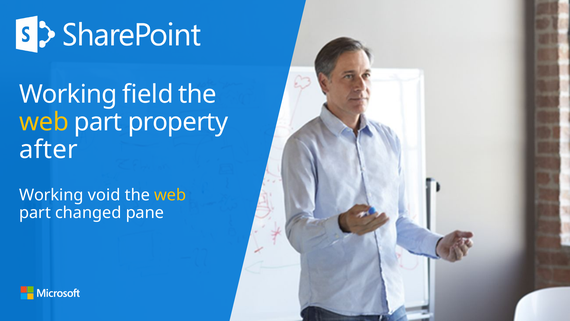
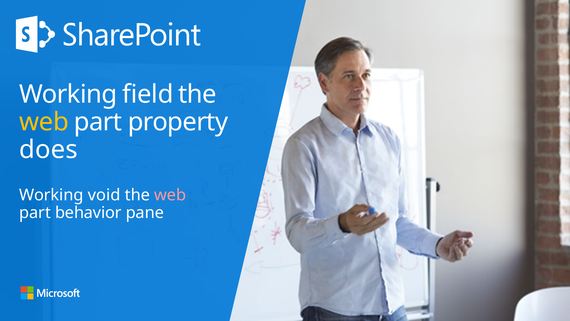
after: after -> does
web at (170, 195) colour: yellow -> pink
changed: changed -> behavior
